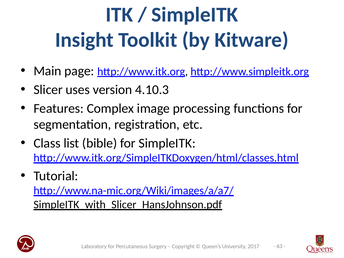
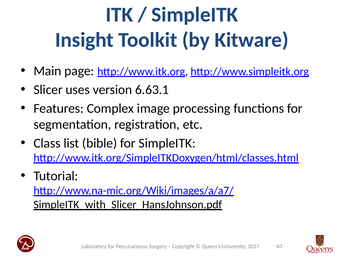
4.10.3: 4.10.3 -> 6.63.1
